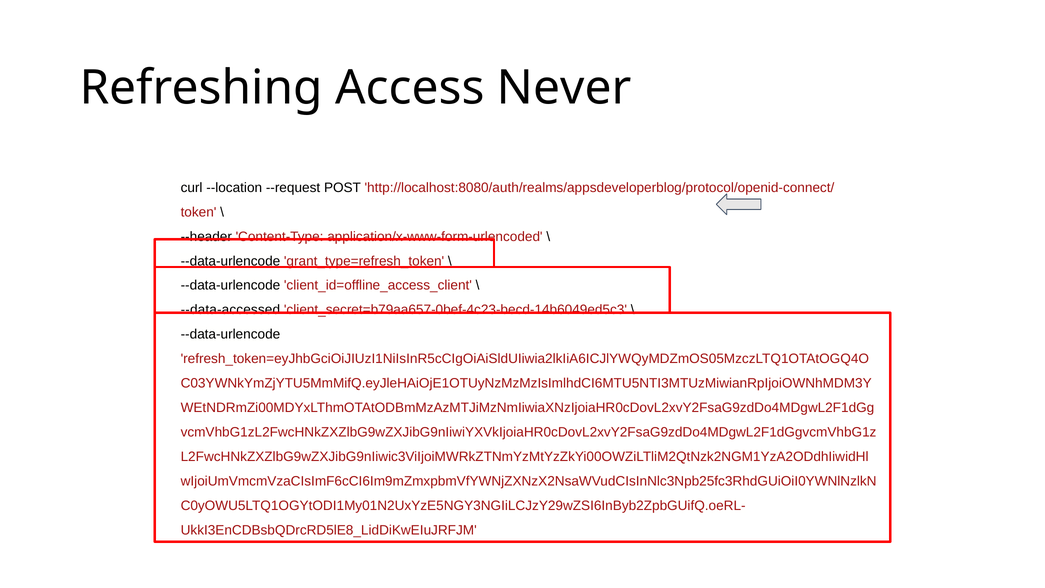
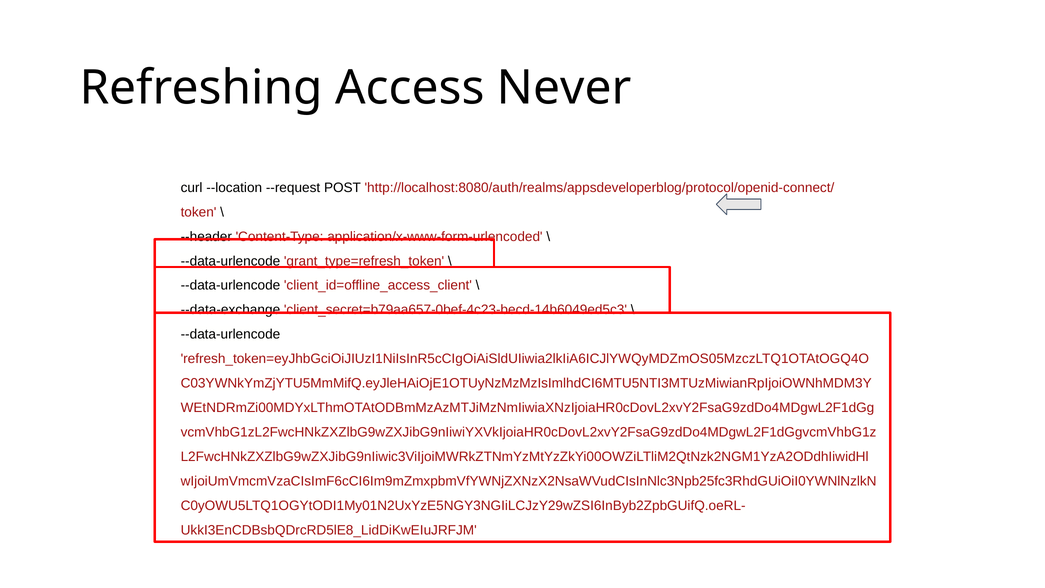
--data-accessed: --data-accessed -> --data-exchange
